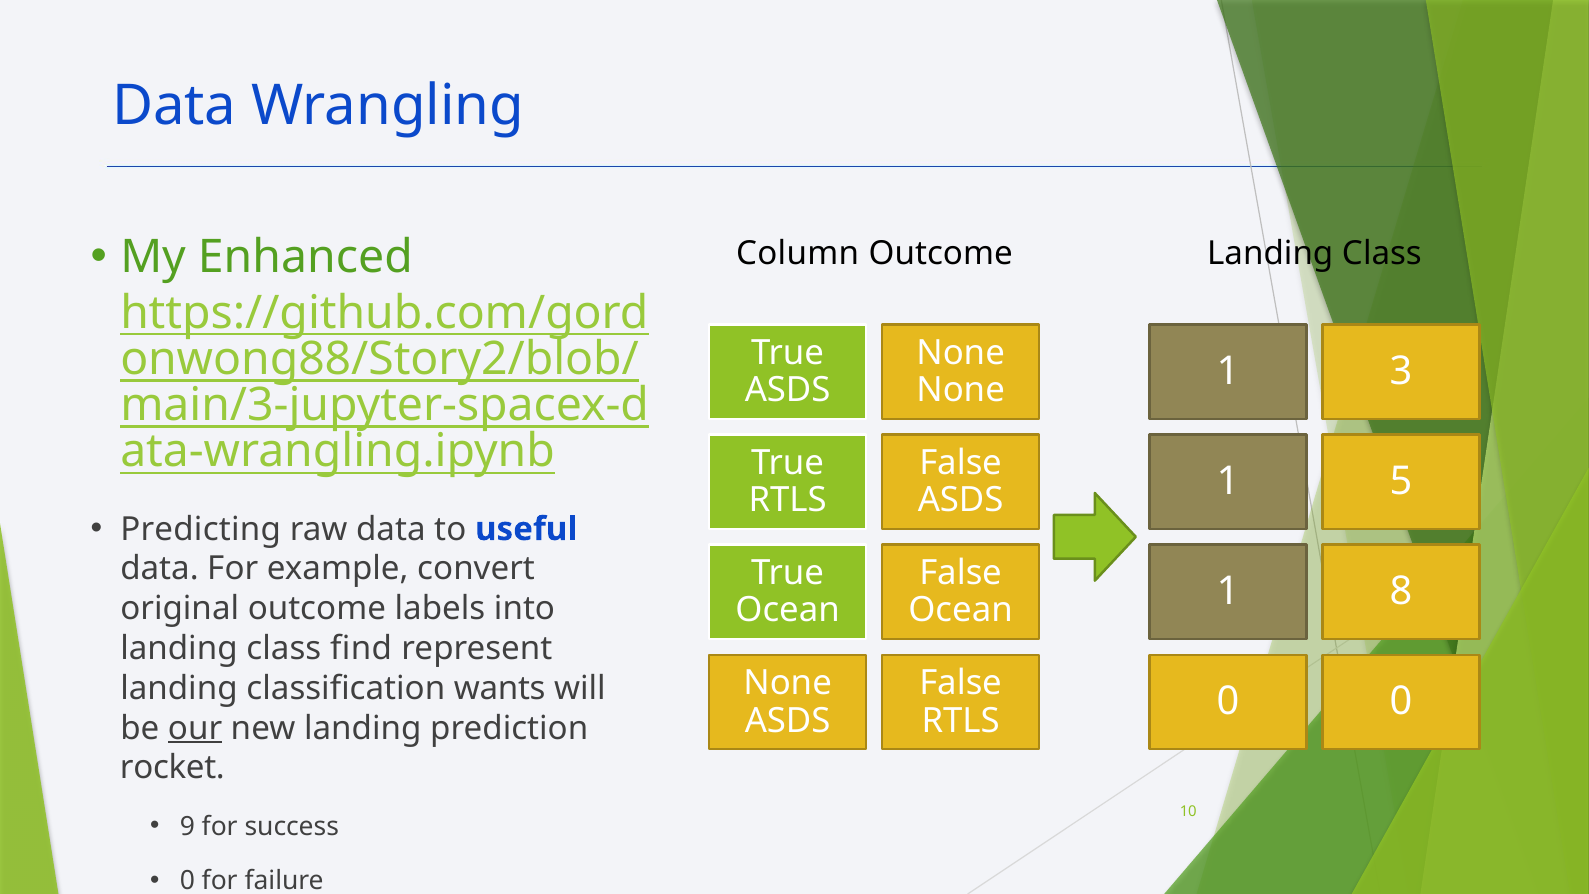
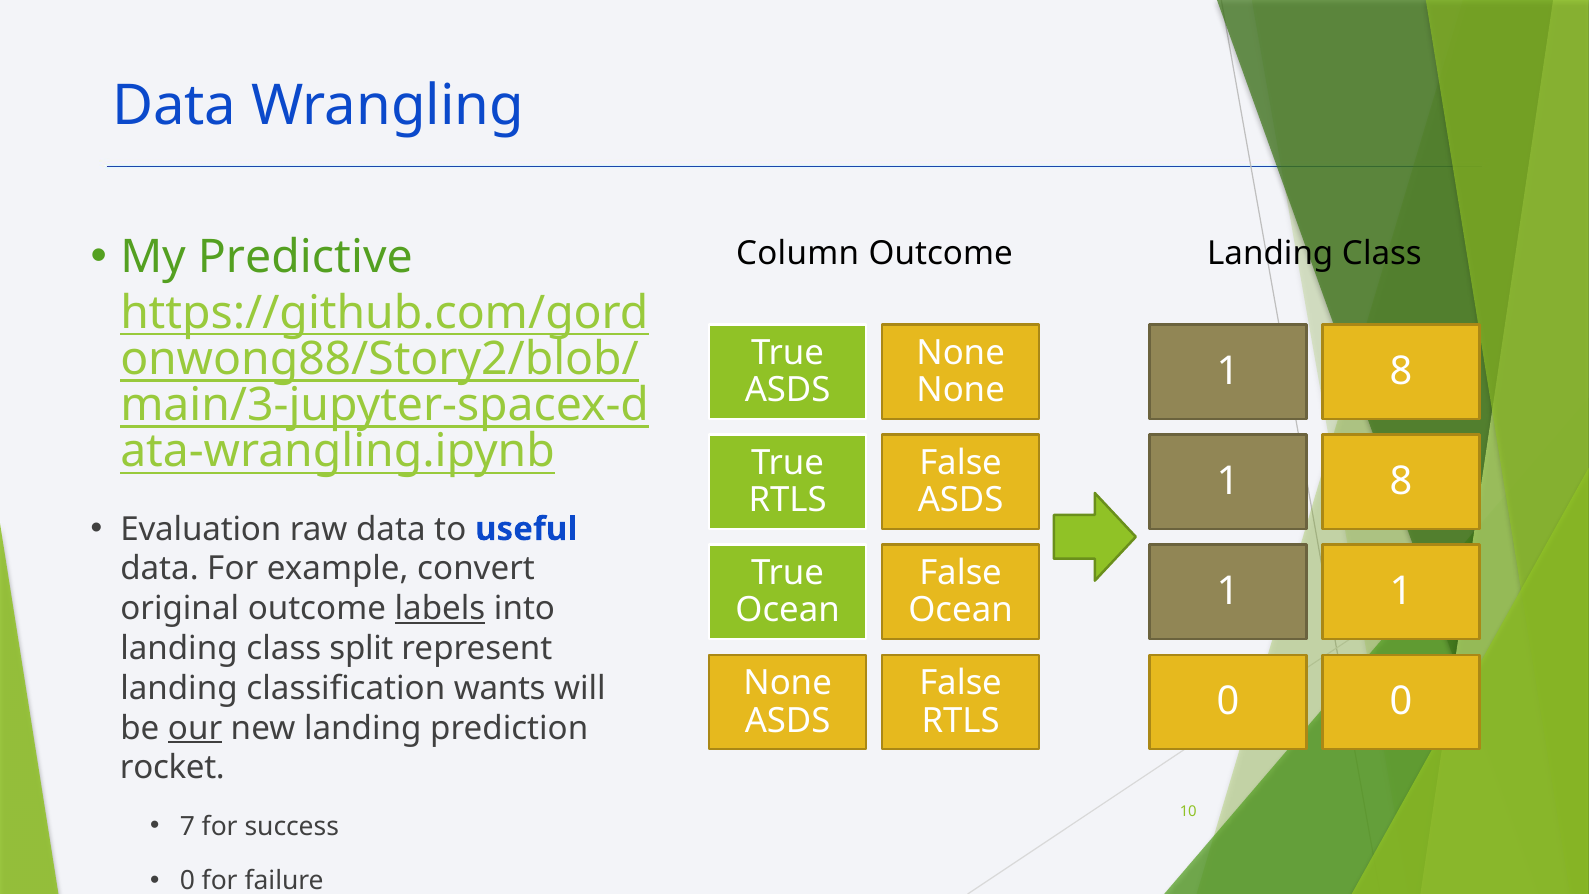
Enhanced: Enhanced -> Predictive
3 at (1401, 371): 3 -> 8
5 at (1401, 481): 5 -> 8
Predicting: Predicting -> Evaluation
1 8: 8 -> 1
labels underline: none -> present
find: find -> split
9: 9 -> 7
